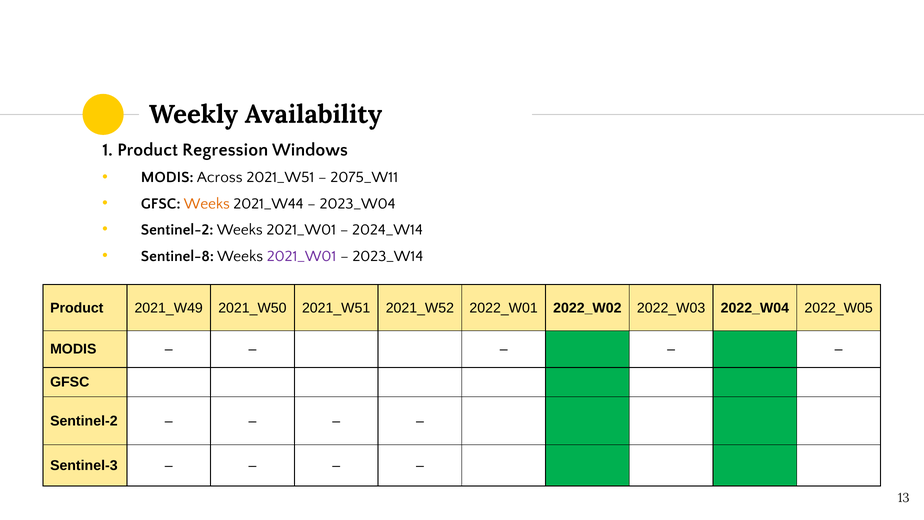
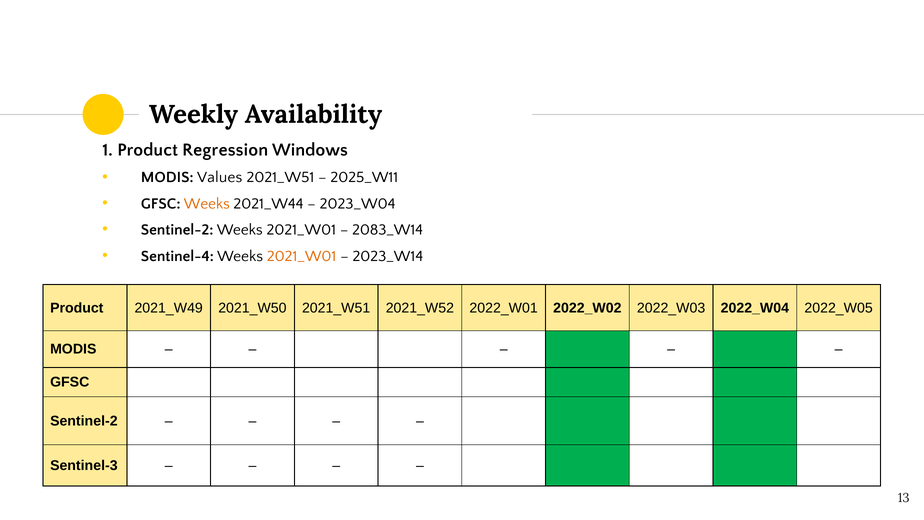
Across: Across -> Values
2075_W11: 2075_W11 -> 2025_W11
2024_W14: 2024_W14 -> 2083_W14
Sentinel-8: Sentinel-8 -> Sentinel-4
2021_W01 at (302, 256) colour: purple -> orange
